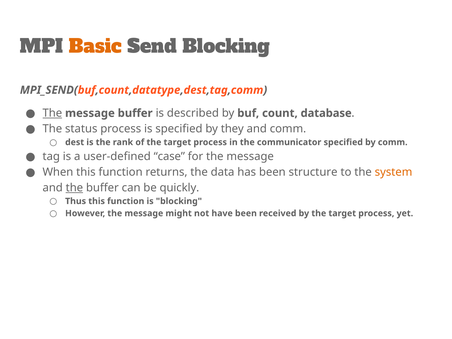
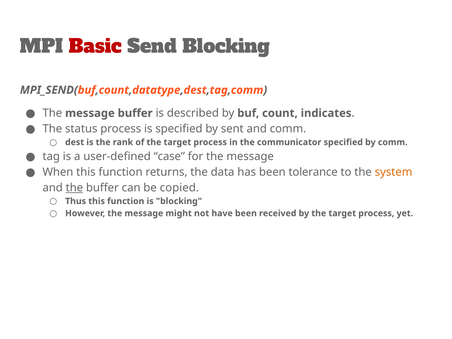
Basic colour: orange -> red
The at (52, 113) underline: present -> none
database: database -> indicates
they: they -> sent
structure: structure -> tolerance
quickly: quickly -> copied
